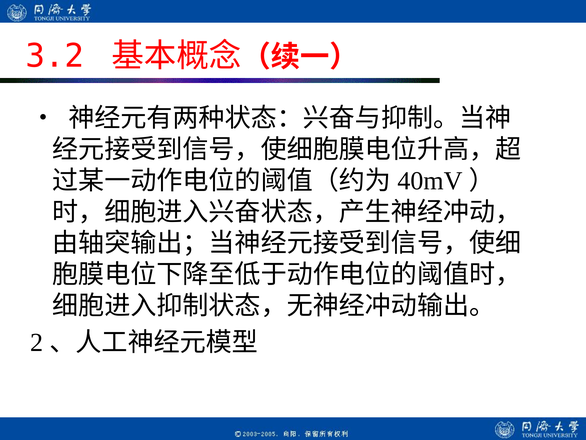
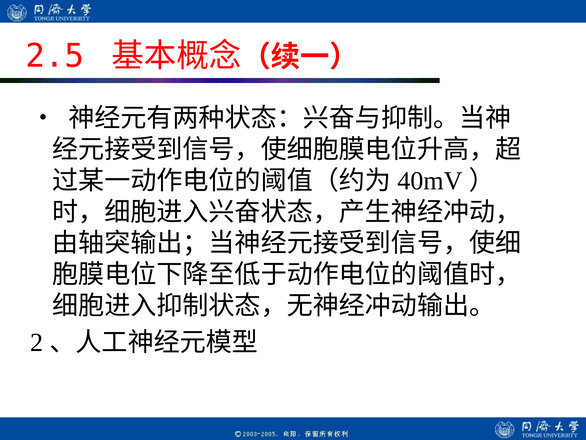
3.2: 3.2 -> 2.5
